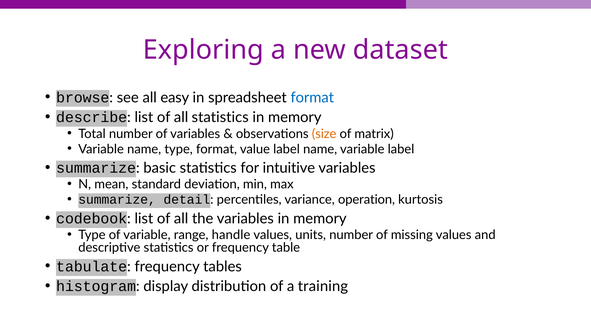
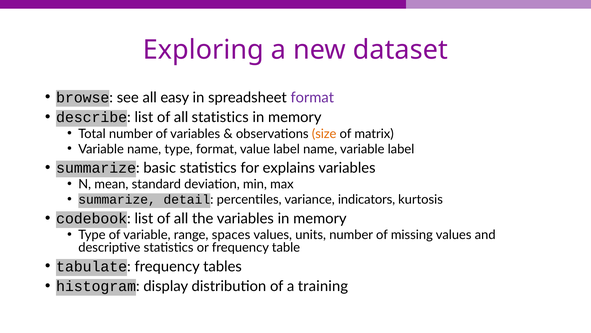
format at (312, 97) colour: blue -> purple
intuitive: intuitive -> explains
operation: operation -> indicators
handle: handle -> spaces
